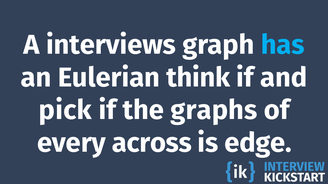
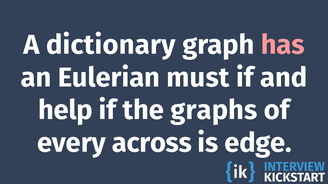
interviews: interviews -> dictionary
has colour: light blue -> pink
think: think -> must
pick: pick -> help
